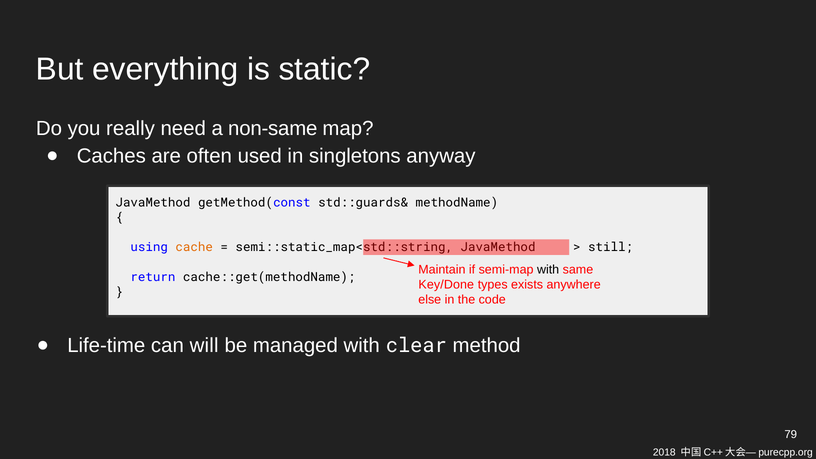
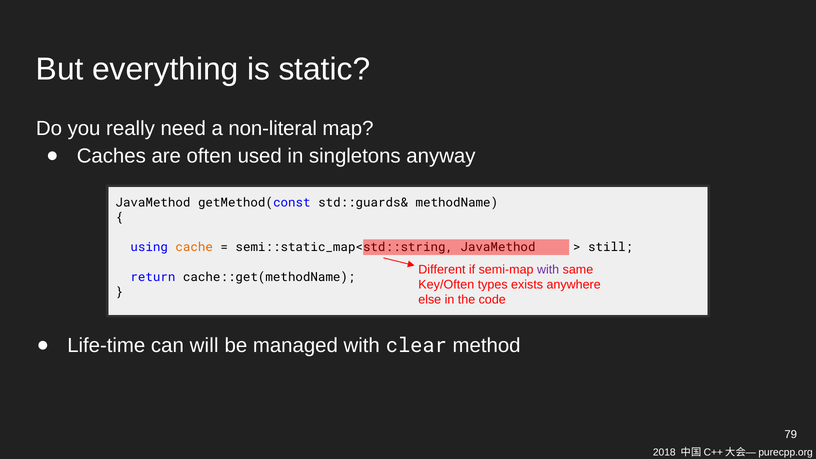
non-same: non-same -> non-literal
Maintain: Maintain -> Different
with at (548, 270) colour: black -> purple
Key/Done: Key/Done -> Key/Often
